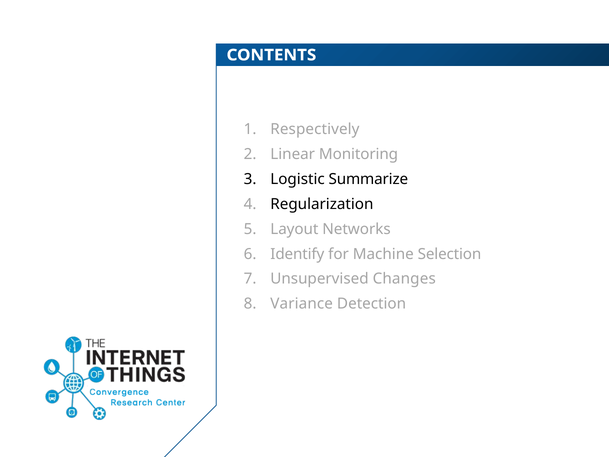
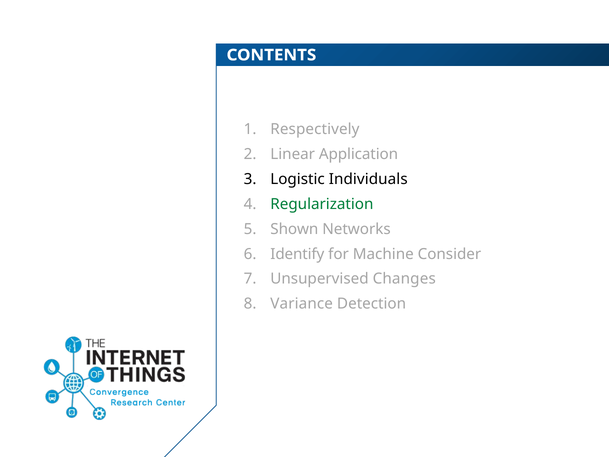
Monitoring: Monitoring -> Application
Summarize: Summarize -> Individuals
Regularization colour: black -> green
Layout: Layout -> Shown
Selection: Selection -> Consider
